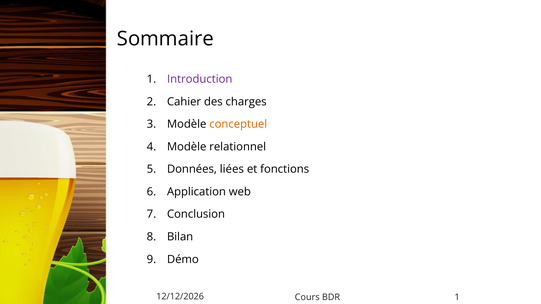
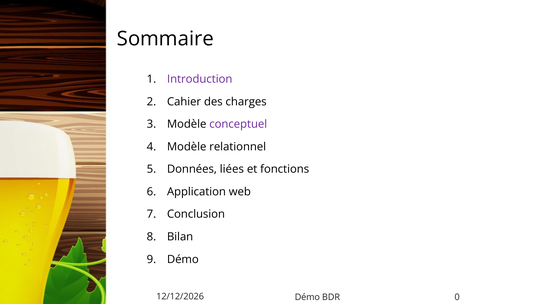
conceptuel colour: orange -> purple
Cours at (307, 298): Cours -> Démo
BDR 1: 1 -> 0
